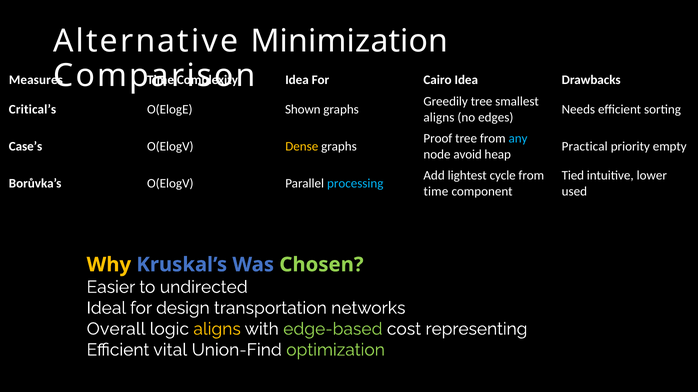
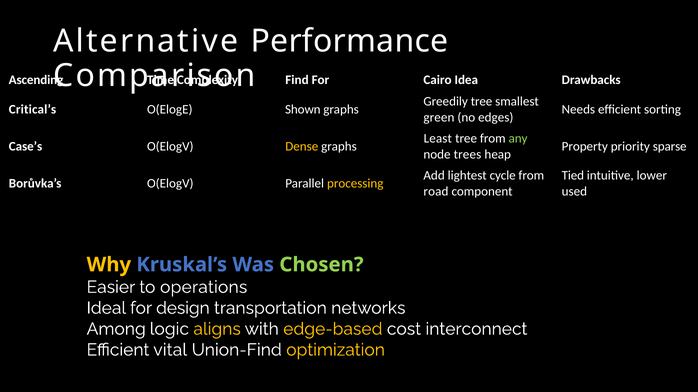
Minimization: Minimization -> Performance
Measures: Measures -> Ascending
Idea at (297, 80): Idea -> Find
aligns at (439, 117): aligns -> green
Proof: Proof -> Least
any colour: light blue -> light green
Practical: Practical -> Property
empty: empty -> sparse
avoid: avoid -> trees
processing colour: light blue -> yellow
time at (436, 192): time -> road
undirected: undirected -> operations
Overall: Overall -> Among
edge-based colour: light green -> yellow
representing: representing -> interconnect
optimization colour: light green -> yellow
